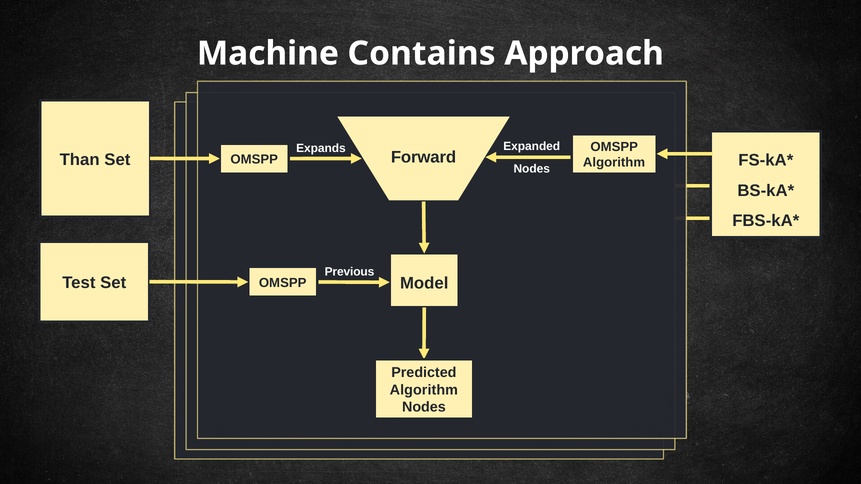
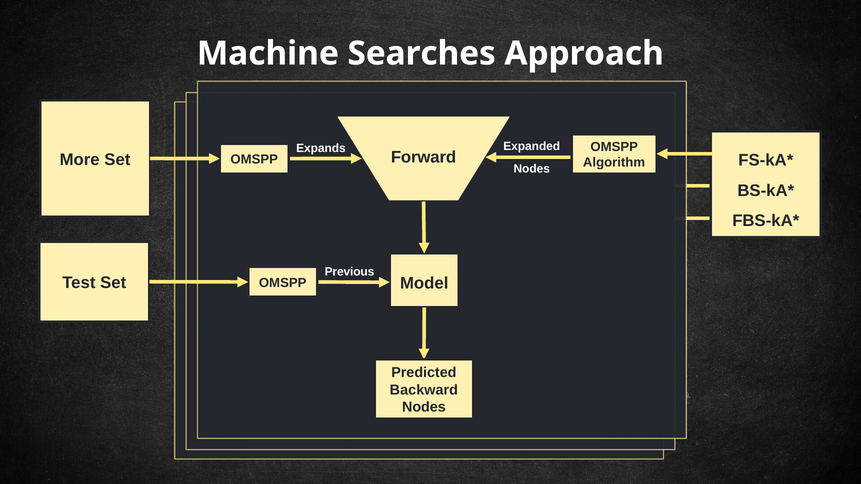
Contains: Contains -> Searches
Than: Than -> More
Algorithm at (424, 390): Algorithm -> Backward
